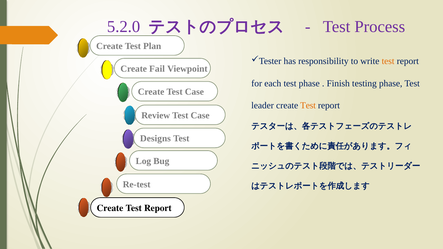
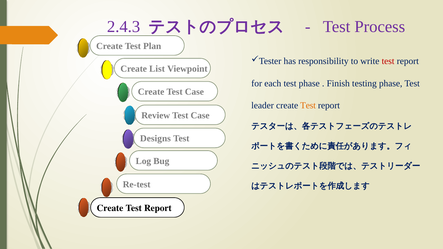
5.2.0: 5.2.0 -> 2.4.3
test at (388, 61) colour: orange -> red
Fail: Fail -> List
